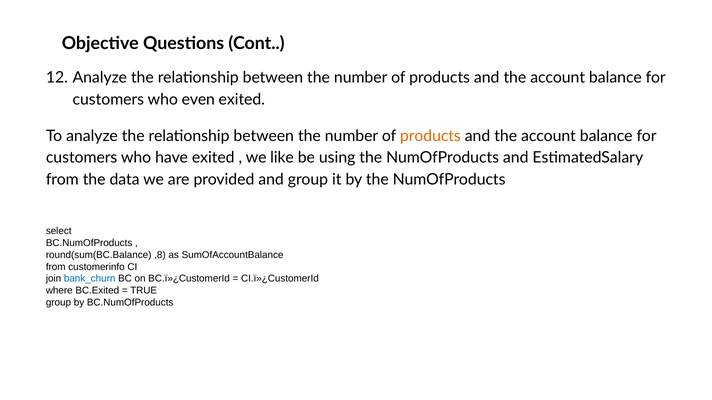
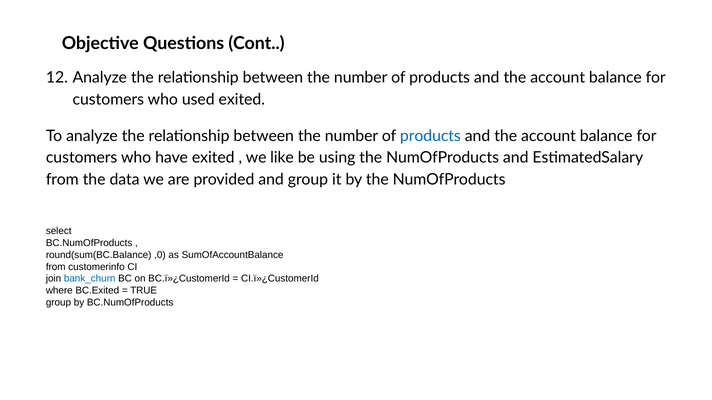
even: even -> used
products at (430, 136) colour: orange -> blue
,8: ,8 -> ,0
